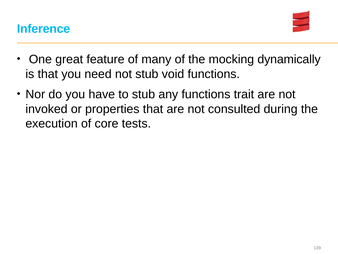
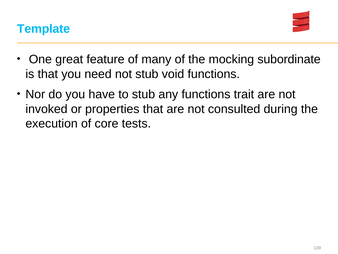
Inference: Inference -> Template
dynamically: dynamically -> subordinate
